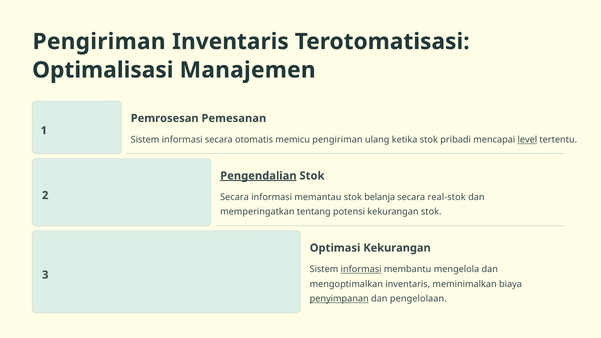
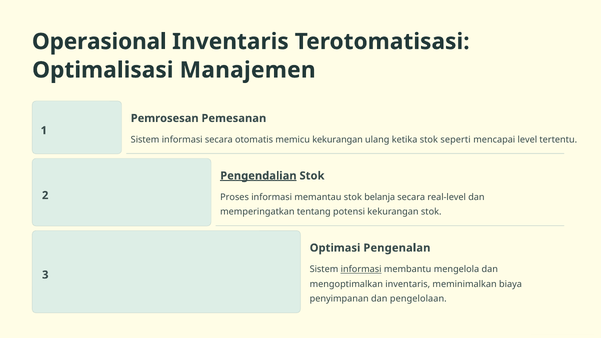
Pengiriman at (99, 42): Pengiriman -> Operasional
memicu pengiriman: pengiriman -> kekurangan
pribadi: pribadi -> seperti
level underline: present -> none
Secara at (235, 197): Secara -> Proses
real-stok: real-stok -> real-level
Optimasi Kekurangan: Kekurangan -> Pengenalan
penyimpanan underline: present -> none
